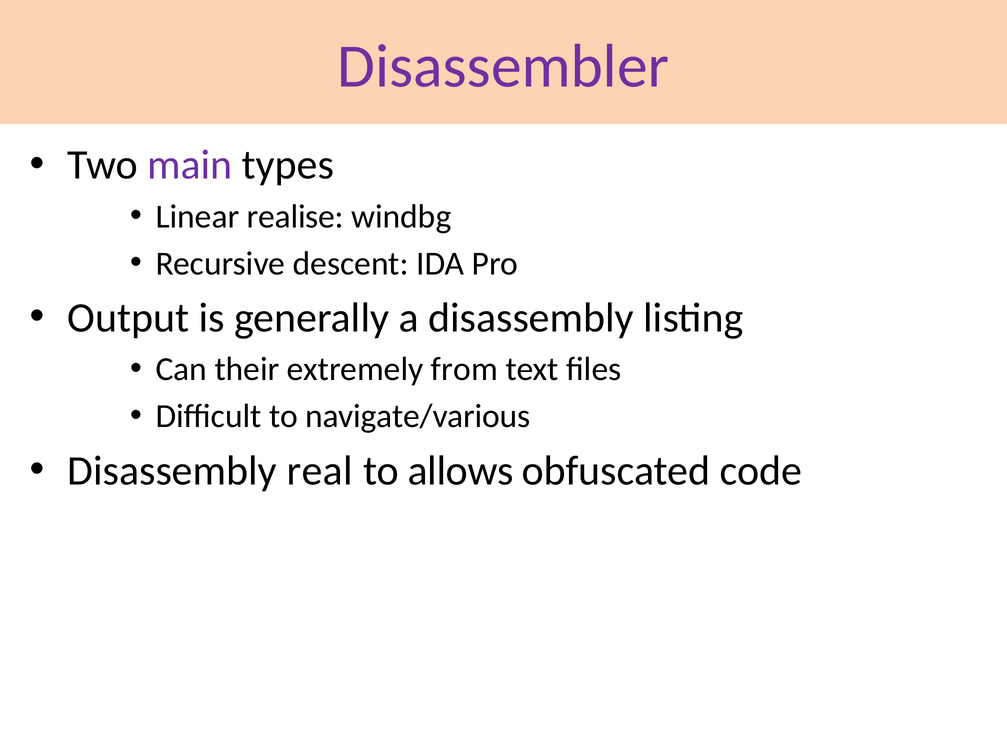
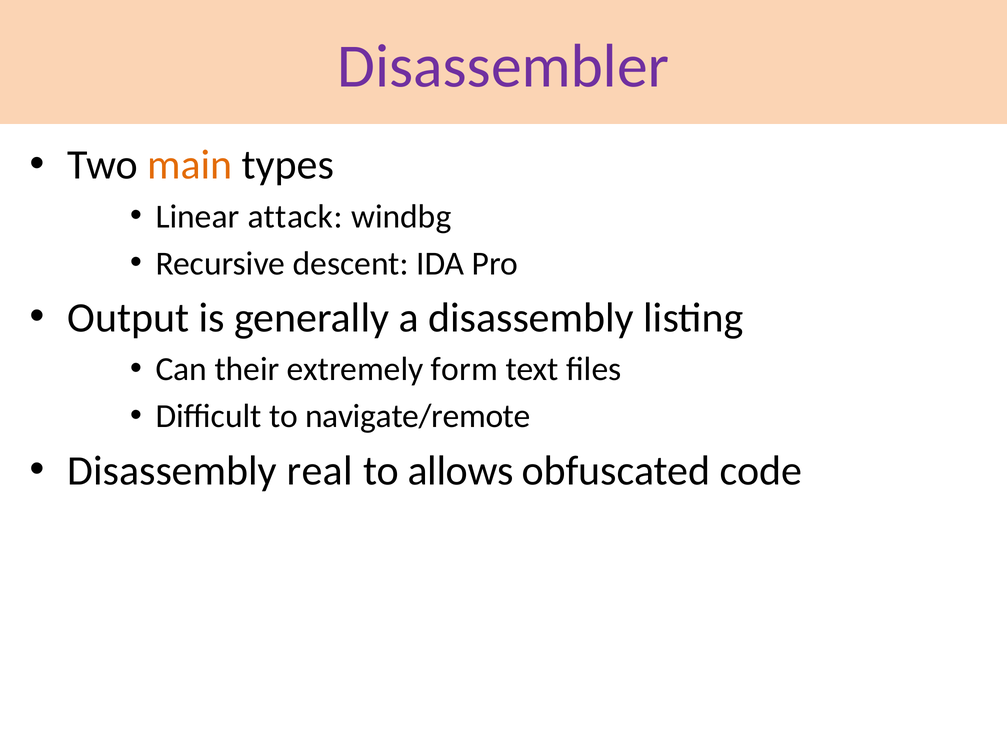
main colour: purple -> orange
realise: realise -> attack
from: from -> form
navigate/various: navigate/various -> navigate/remote
